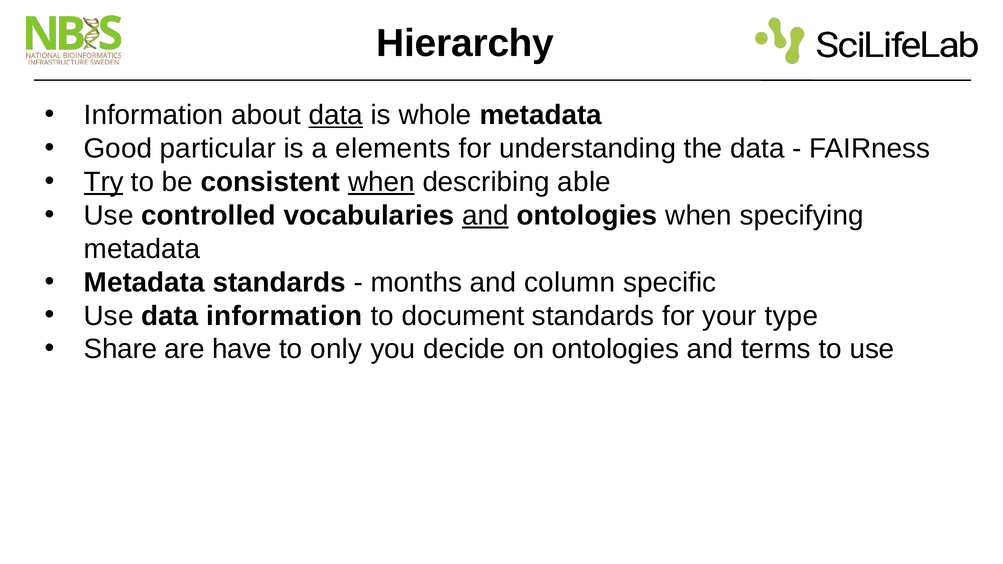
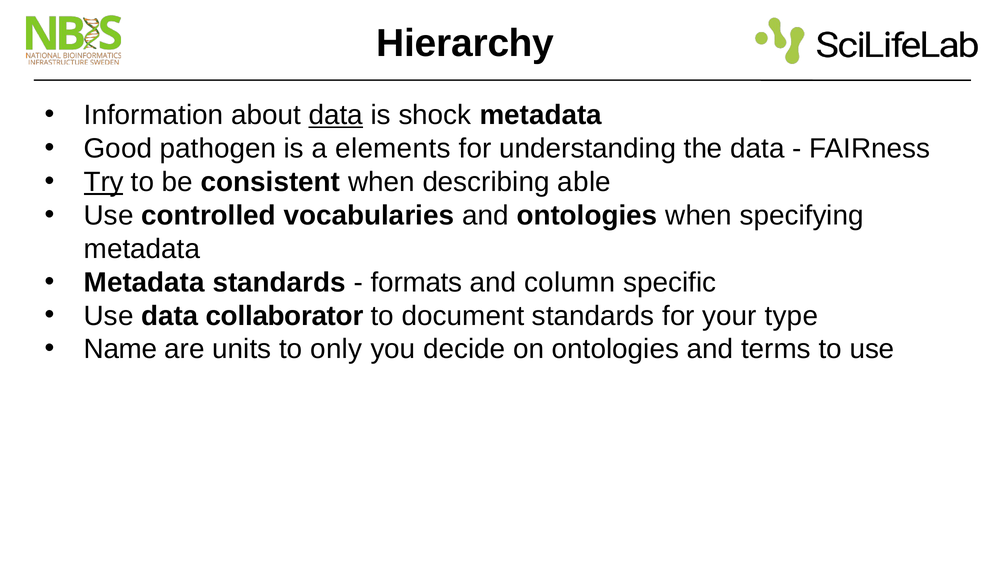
whole: whole -> shock
particular: particular -> pathogen
when at (381, 182) underline: present -> none
and at (485, 216) underline: present -> none
months: months -> formats
data information: information -> collaborator
Share: Share -> Name
have: have -> units
